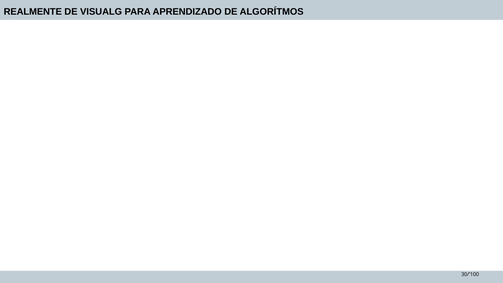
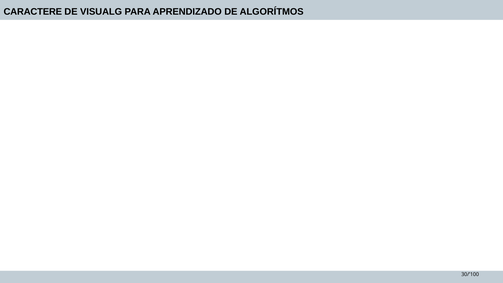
REALMENTE: REALMENTE -> CARACTERE
